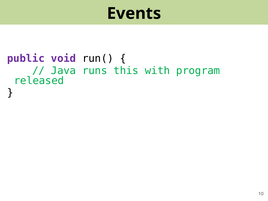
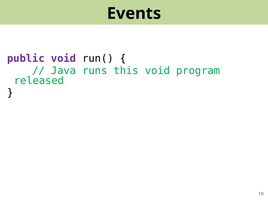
this with: with -> void
